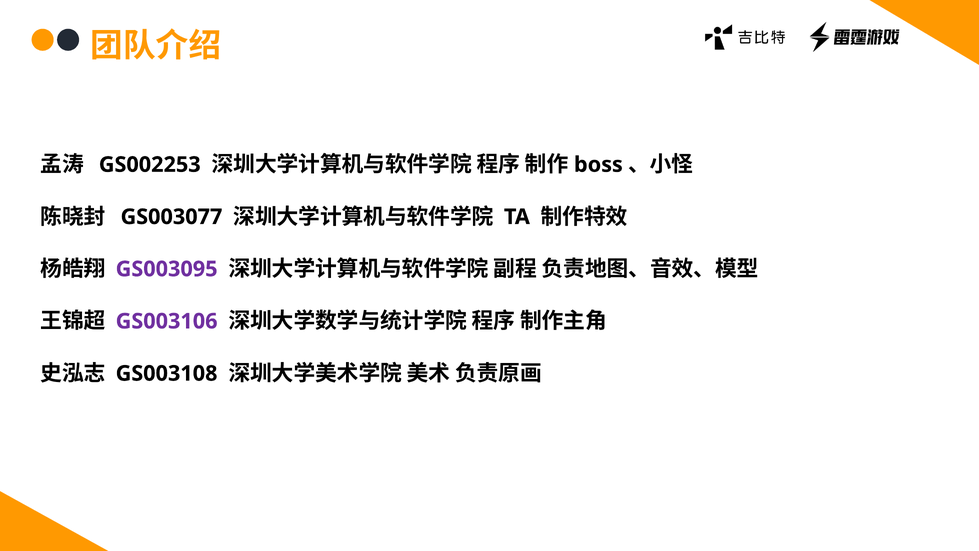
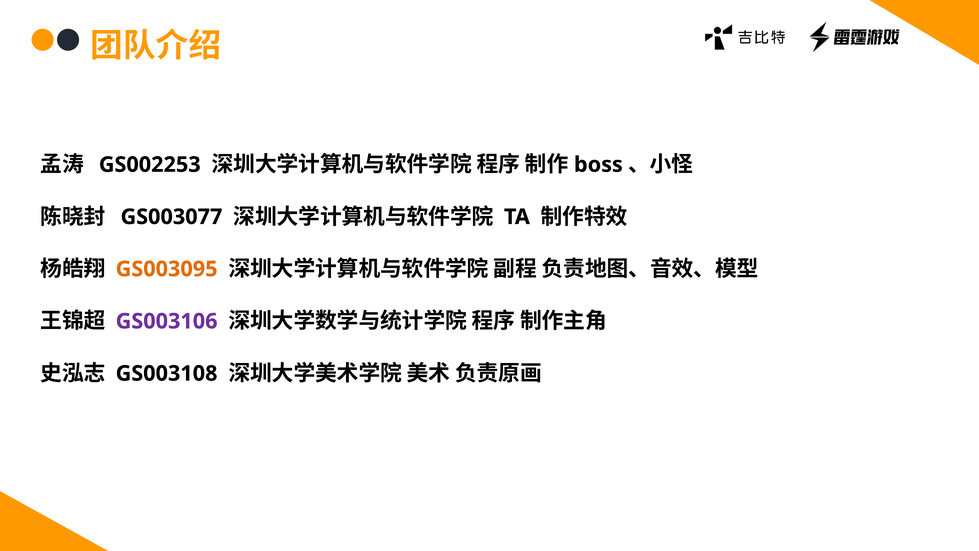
GS003095 colour: purple -> orange
